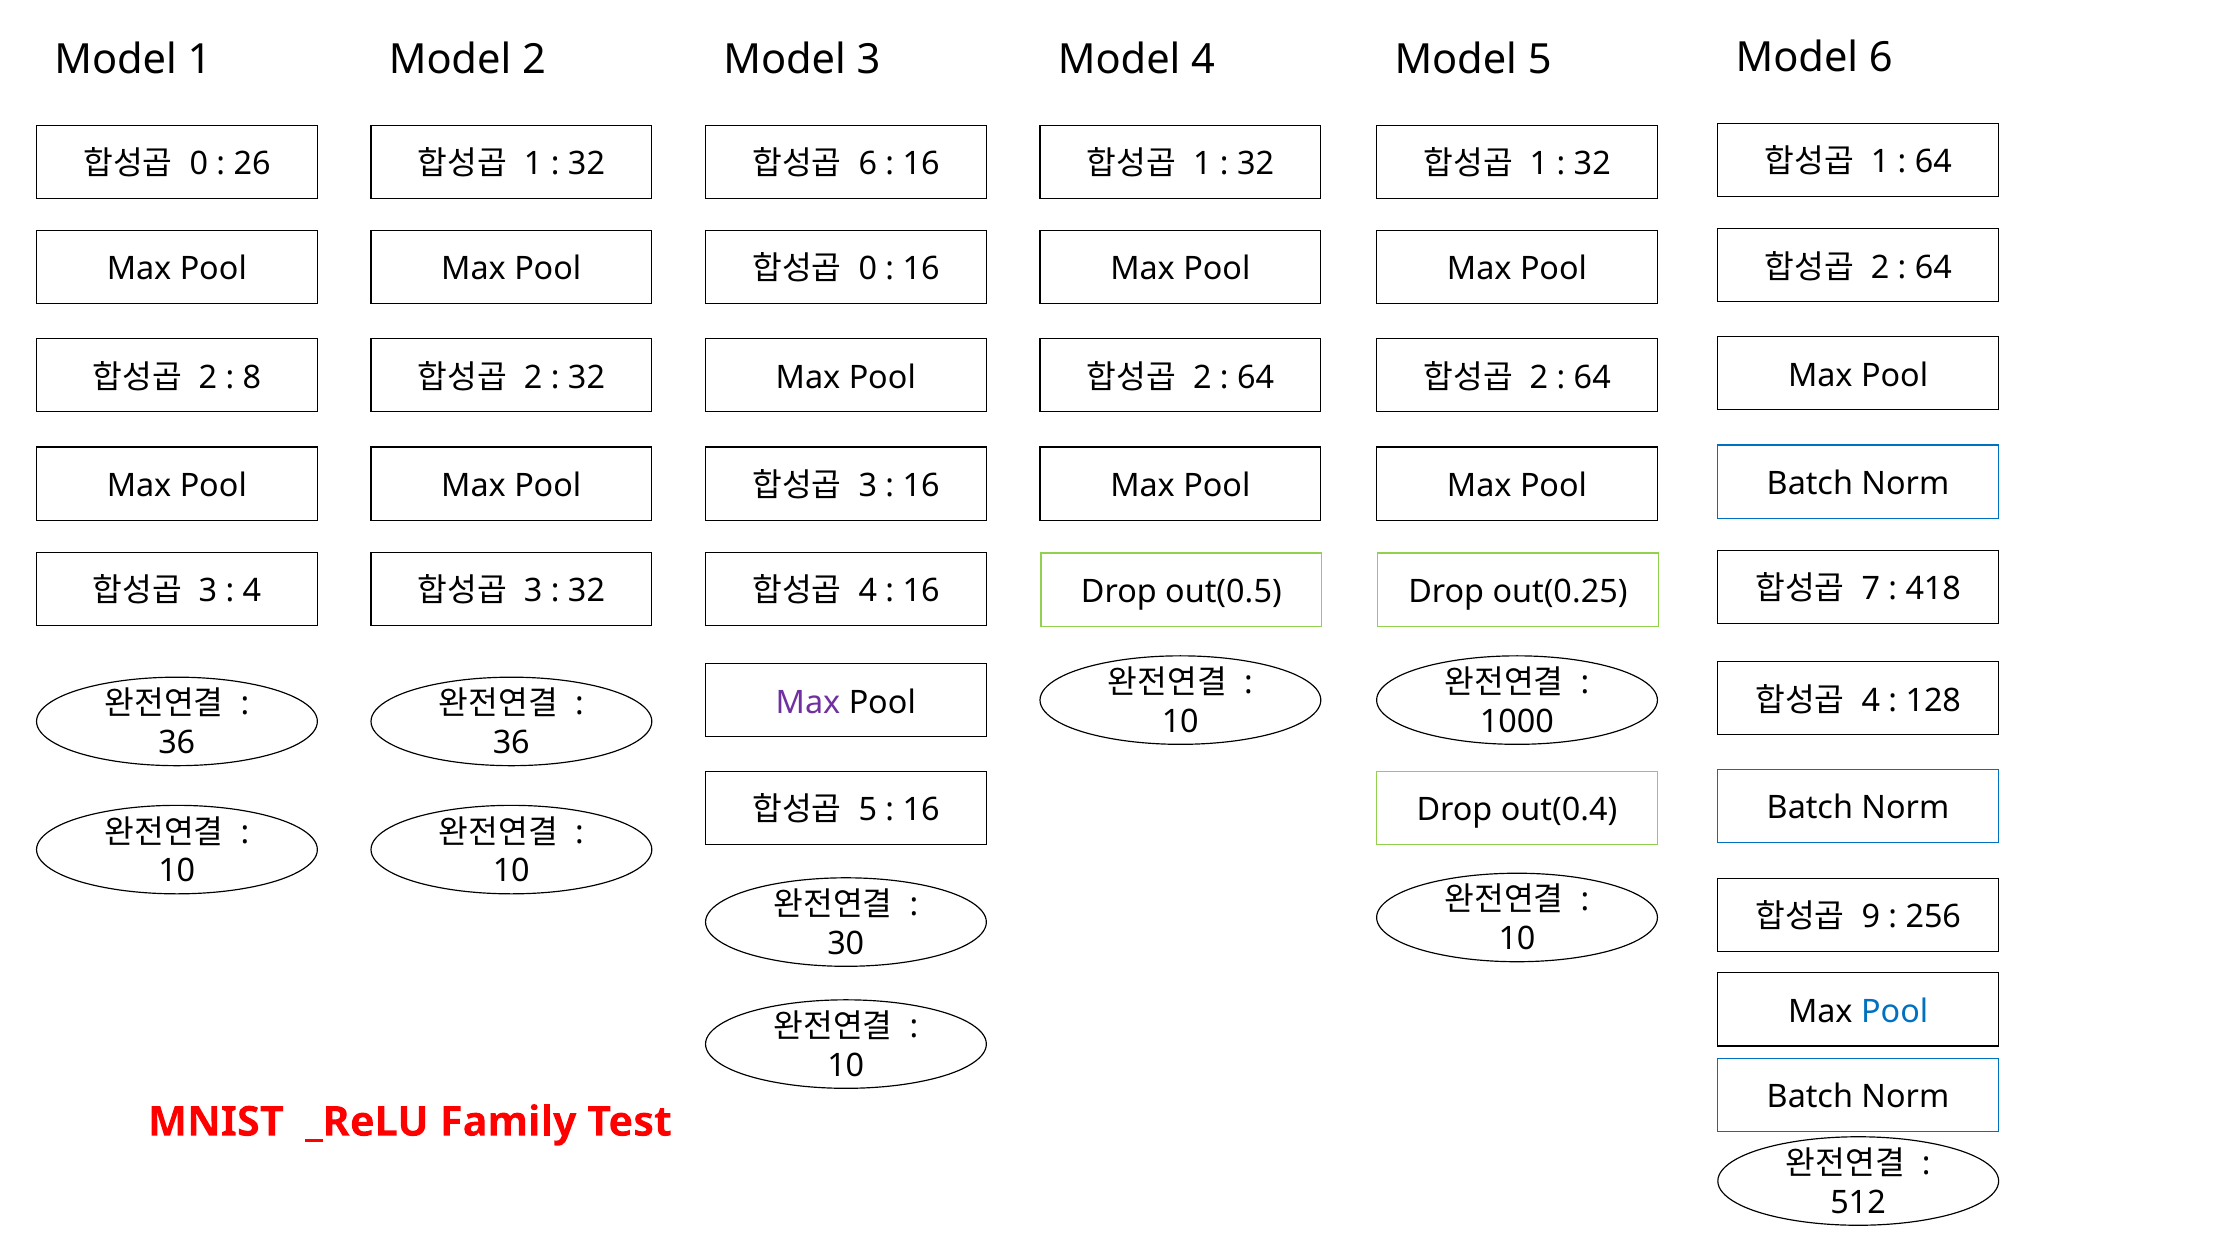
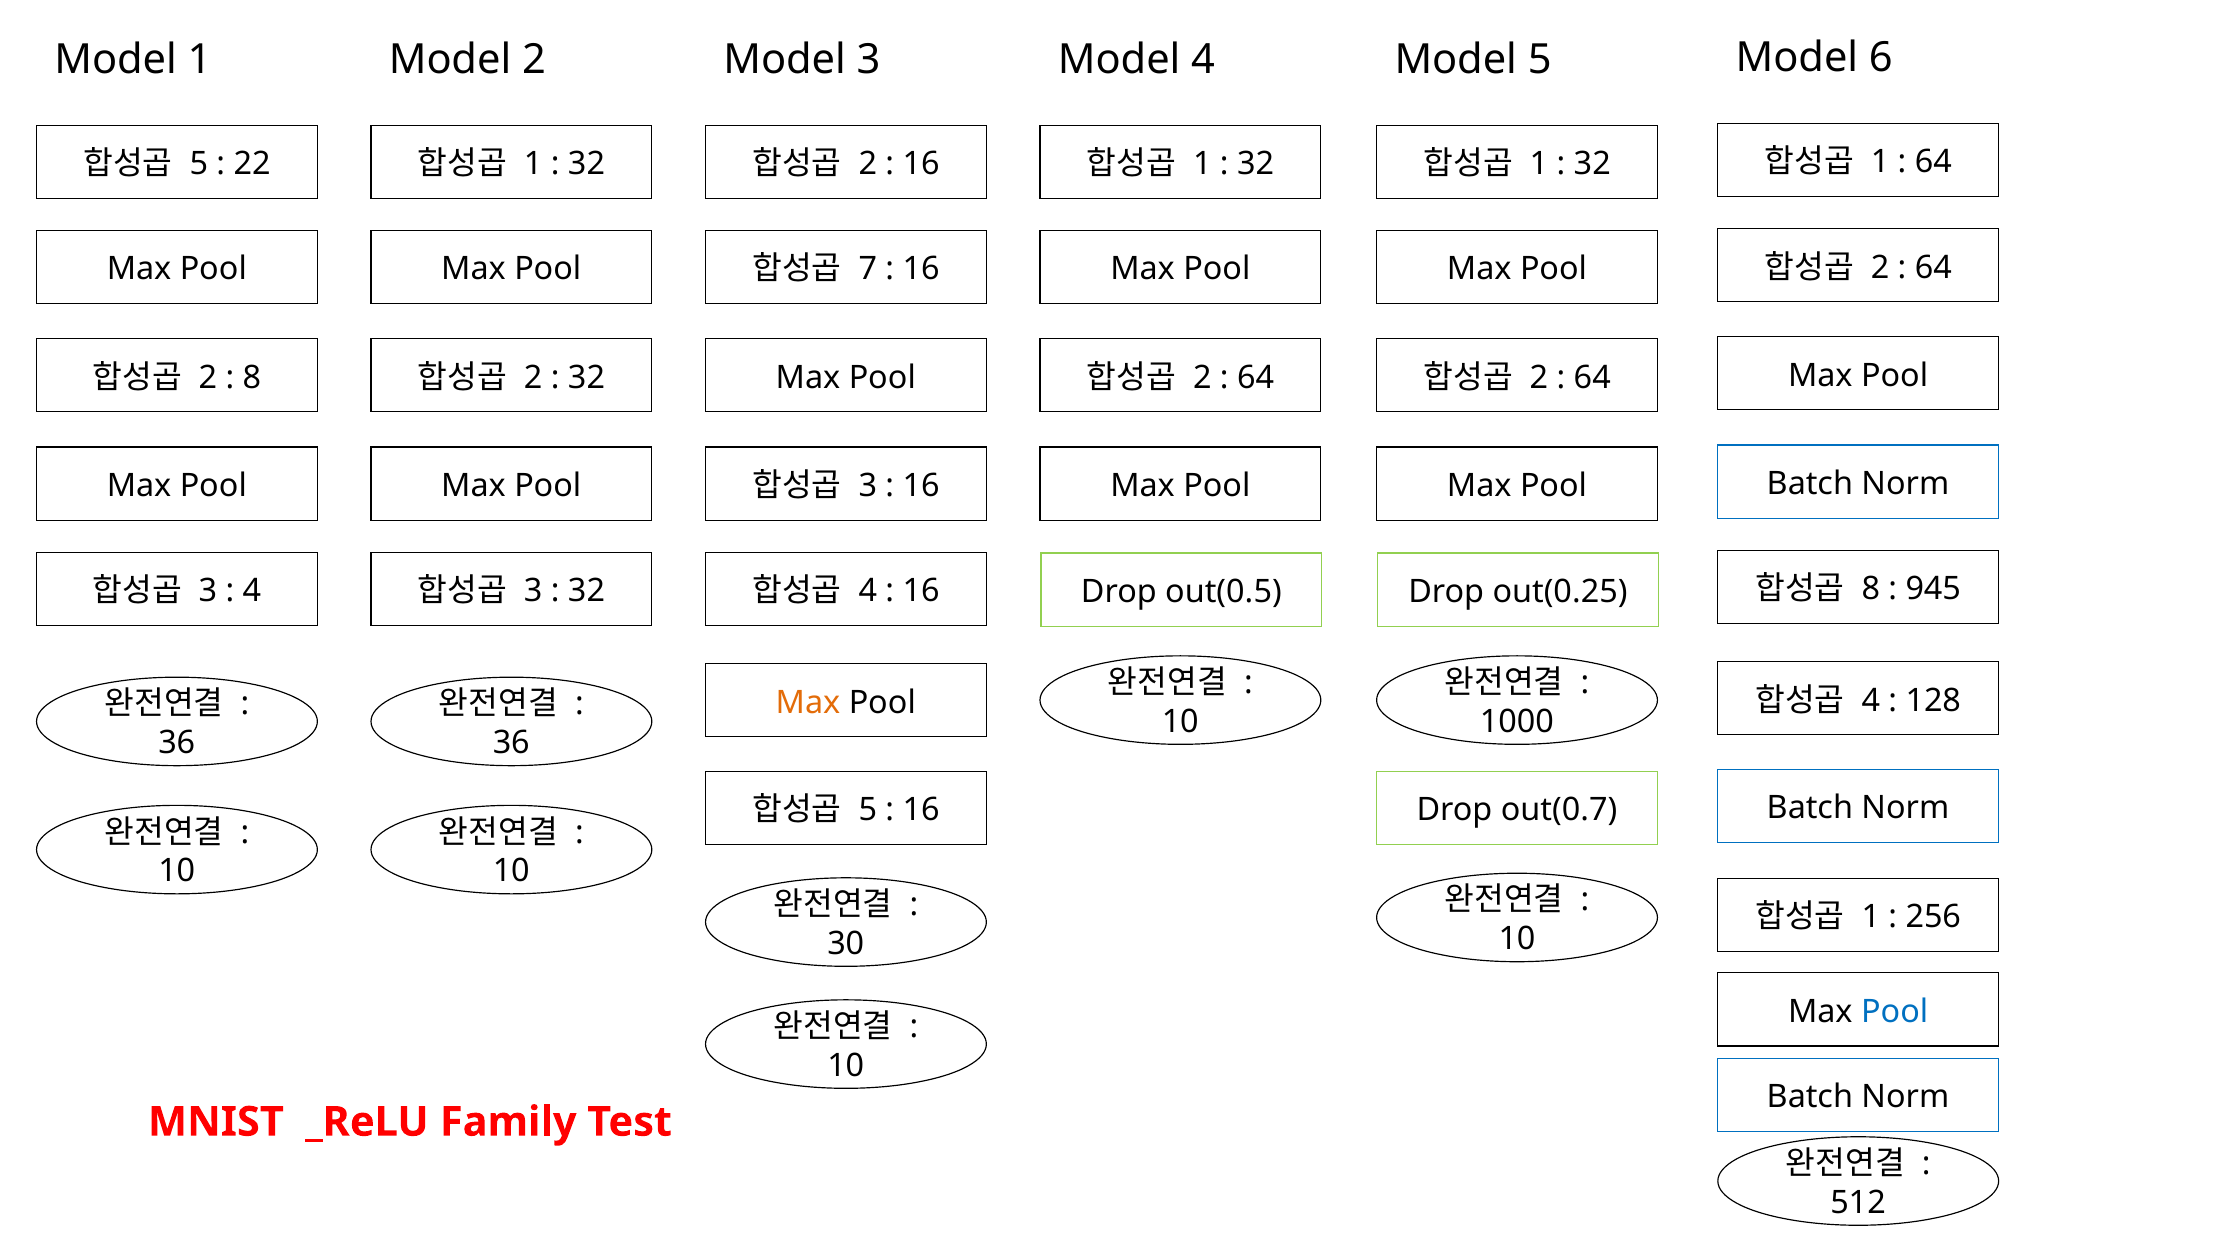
0 at (199, 164): 0 -> 5
26: 26 -> 22
6 at (868, 164): 6 -> 2
0 at (868, 269): 0 -> 7
7 at (1871, 589): 7 -> 8
418: 418 -> 945
Max at (808, 703) colour: purple -> orange
out(0.4: out(0.4 -> out(0.7
9 at (1871, 918): 9 -> 1
